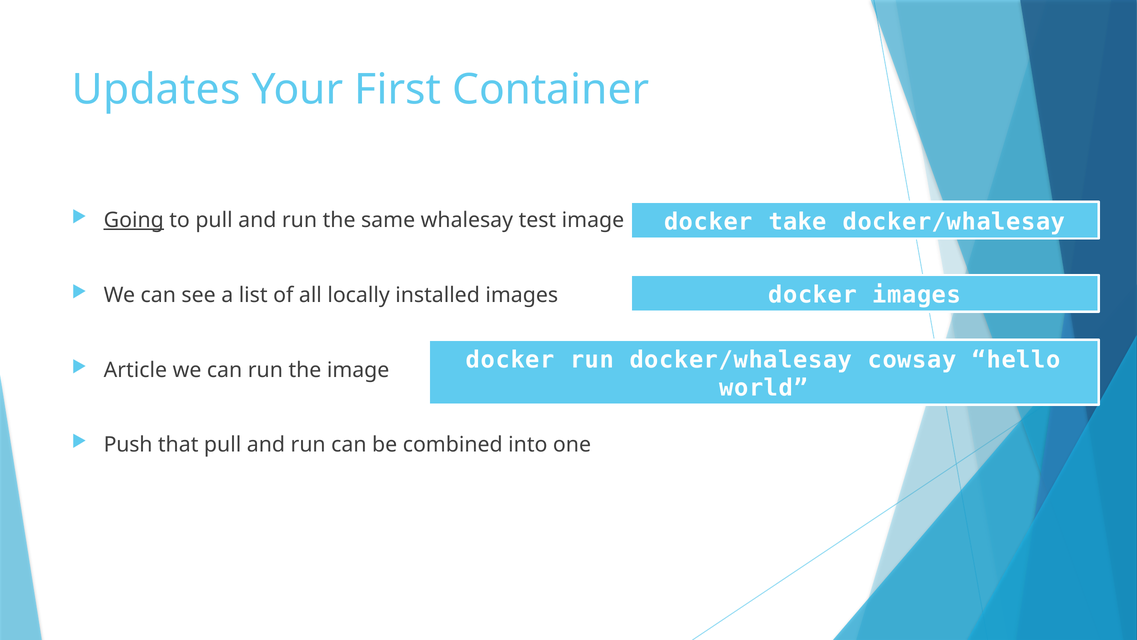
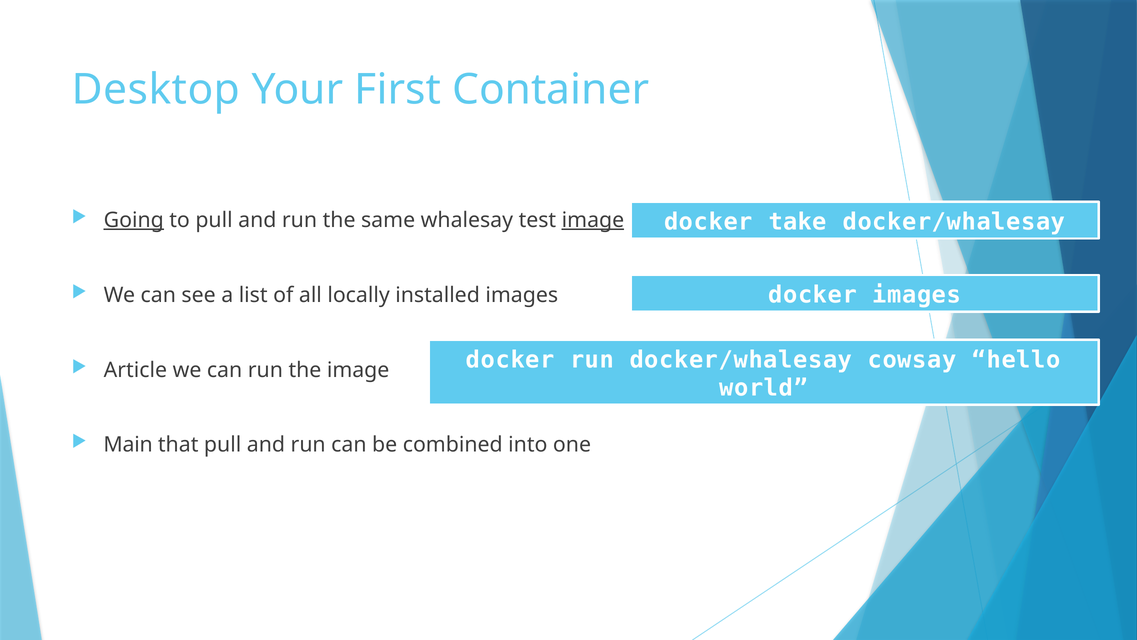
Updates: Updates -> Desktop
image at (593, 220) underline: none -> present
Push: Push -> Main
